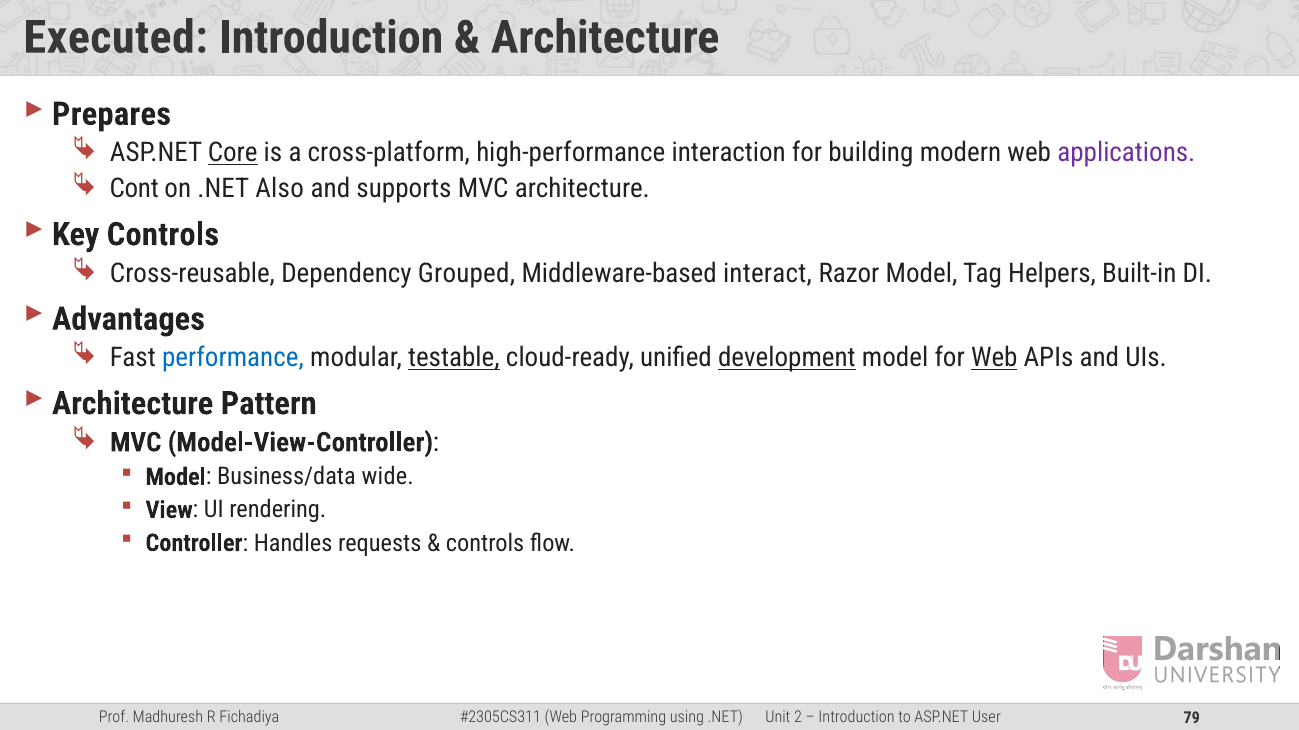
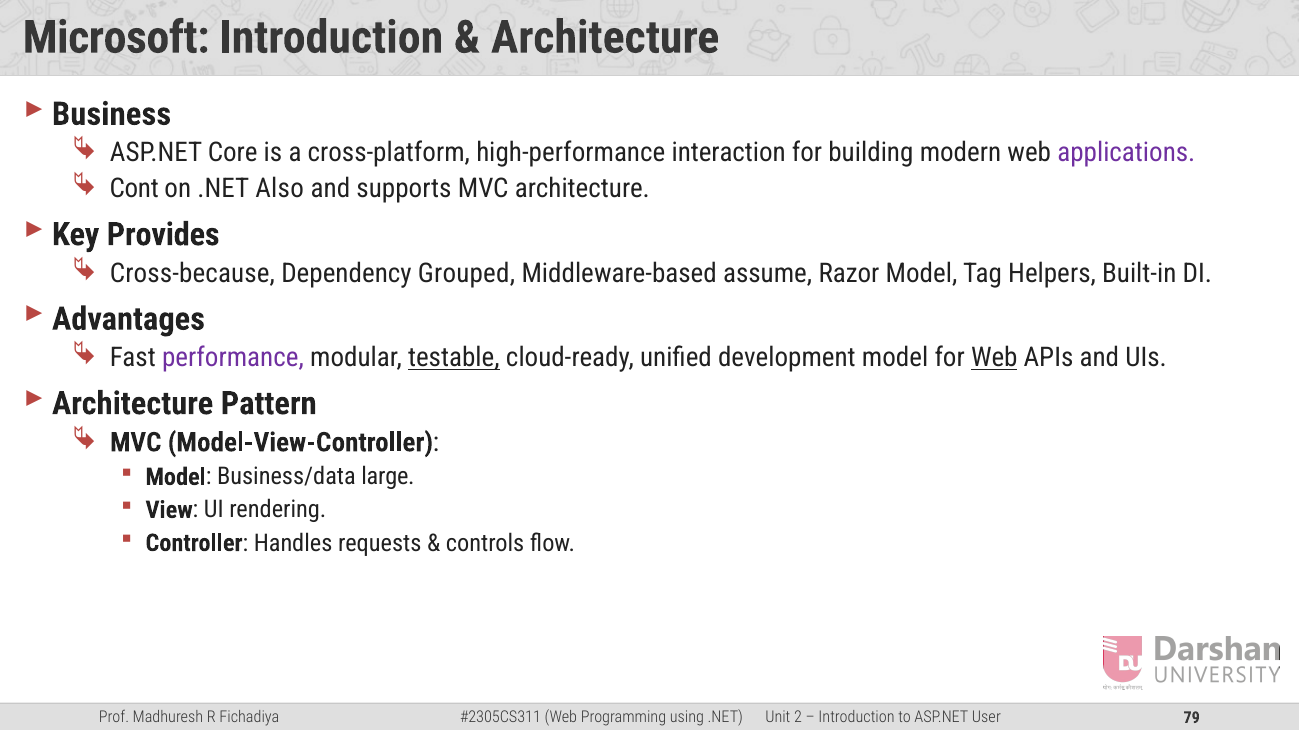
Executed: Executed -> Microsoft
Prepares: Prepares -> Business
Core underline: present -> none
Key Controls: Controls -> Provides
Cross-reusable: Cross-reusable -> Cross-because
interact: interact -> assume
performance colour: blue -> purple
development underline: present -> none
wide: wide -> large
